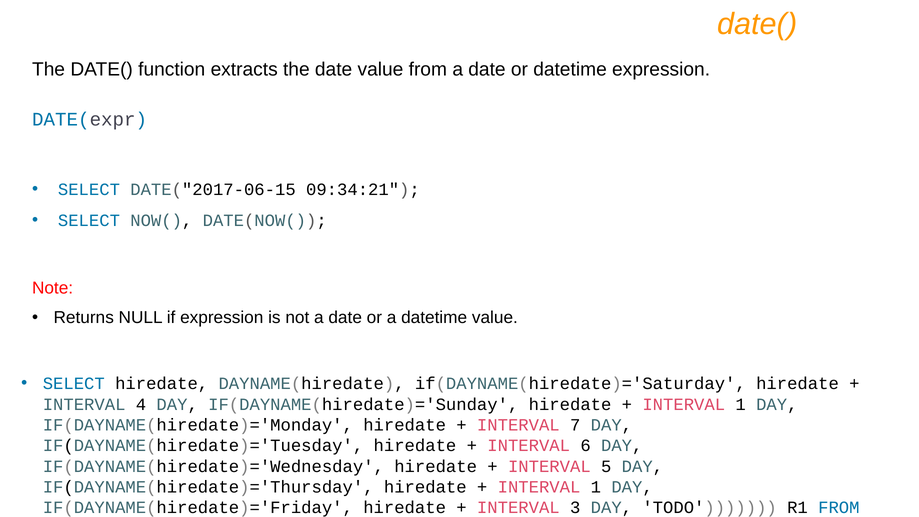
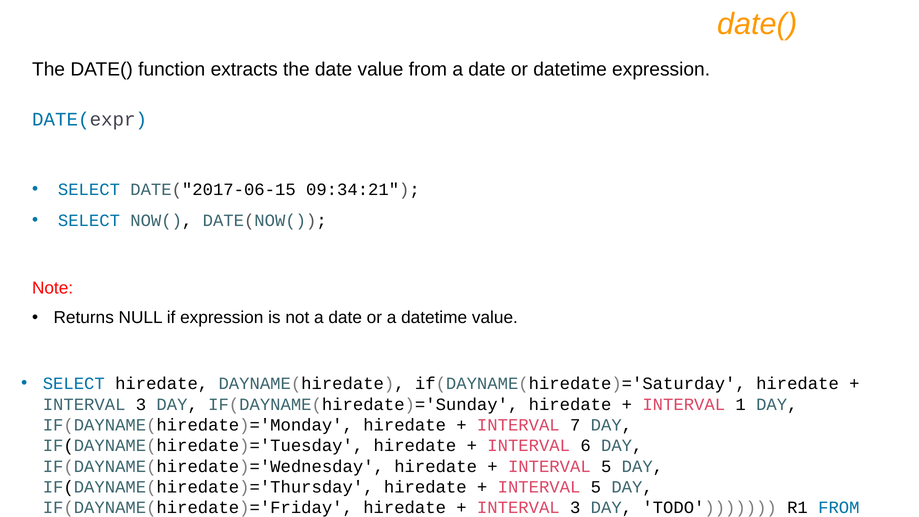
4 at (141, 404): 4 -> 3
1 at (596, 487): 1 -> 5
